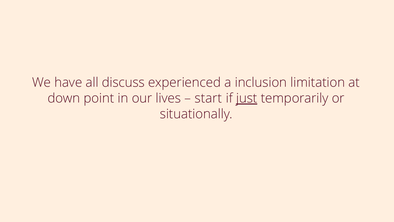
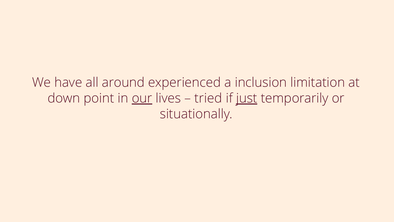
discuss: discuss -> around
our underline: none -> present
start: start -> tried
